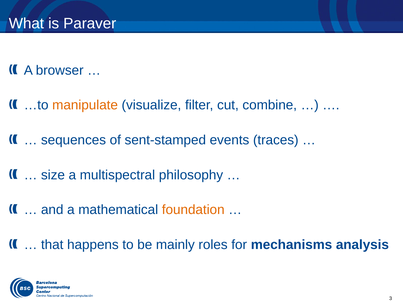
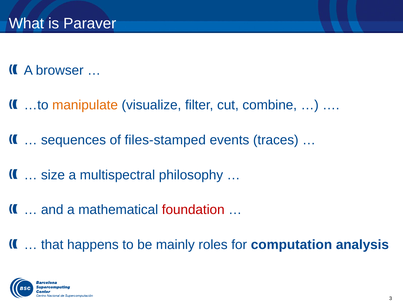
sent-stamped: sent-stamped -> files-stamped
foundation colour: orange -> red
mechanisms: mechanisms -> computation
